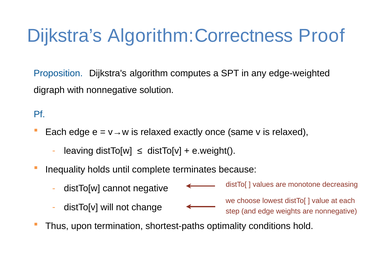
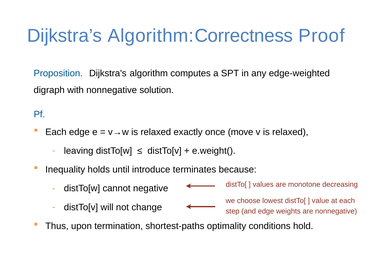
same: same -> move
complete: complete -> introduce
